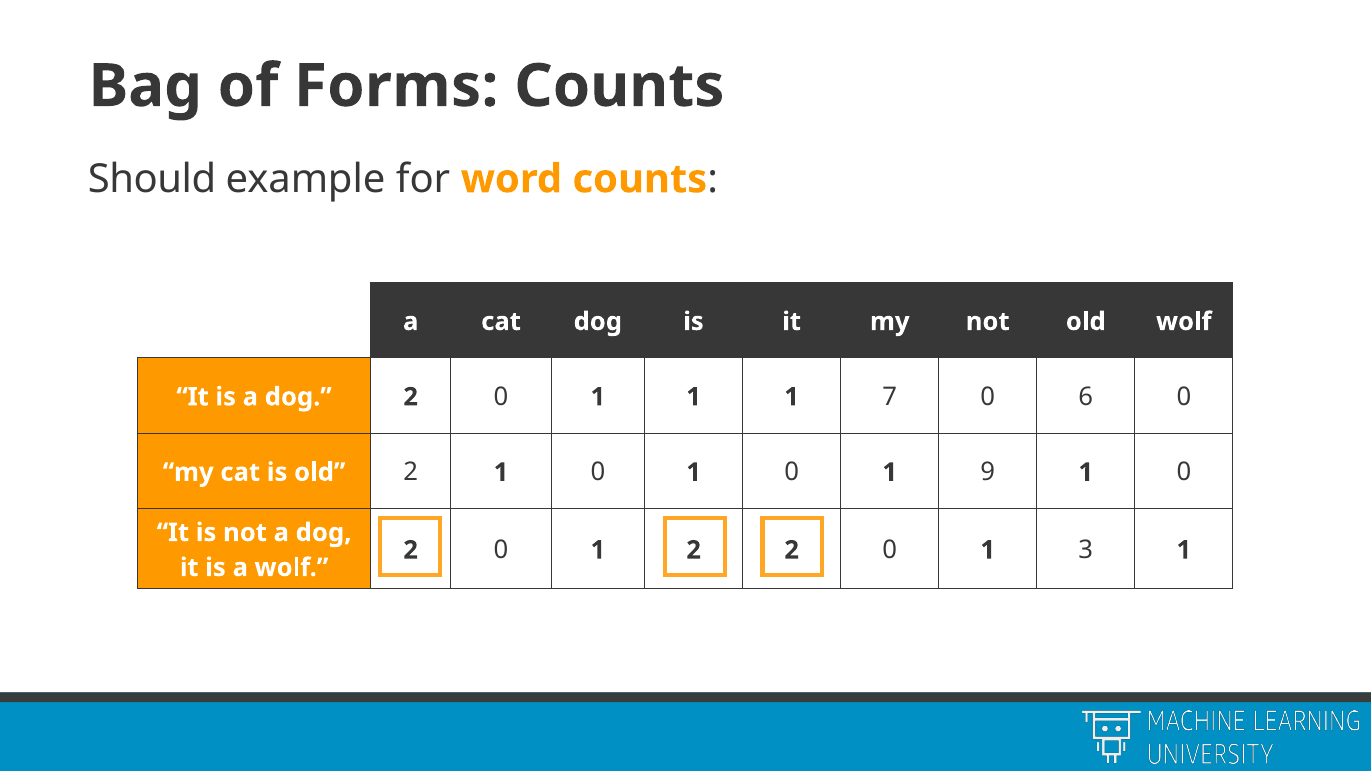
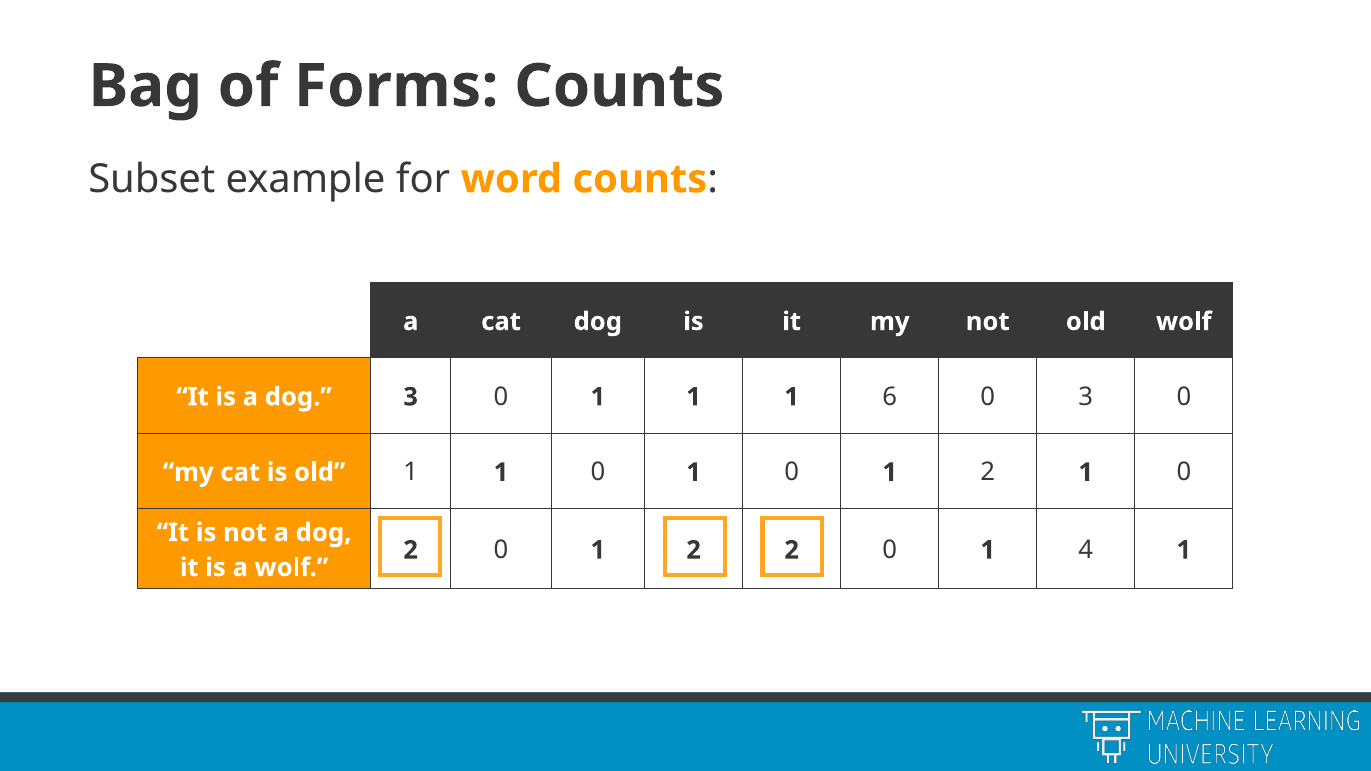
Should: Should -> Subset
dog 2: 2 -> 3
7: 7 -> 6
0 6: 6 -> 3
old 2: 2 -> 1
1 0 1 9: 9 -> 2
3: 3 -> 4
